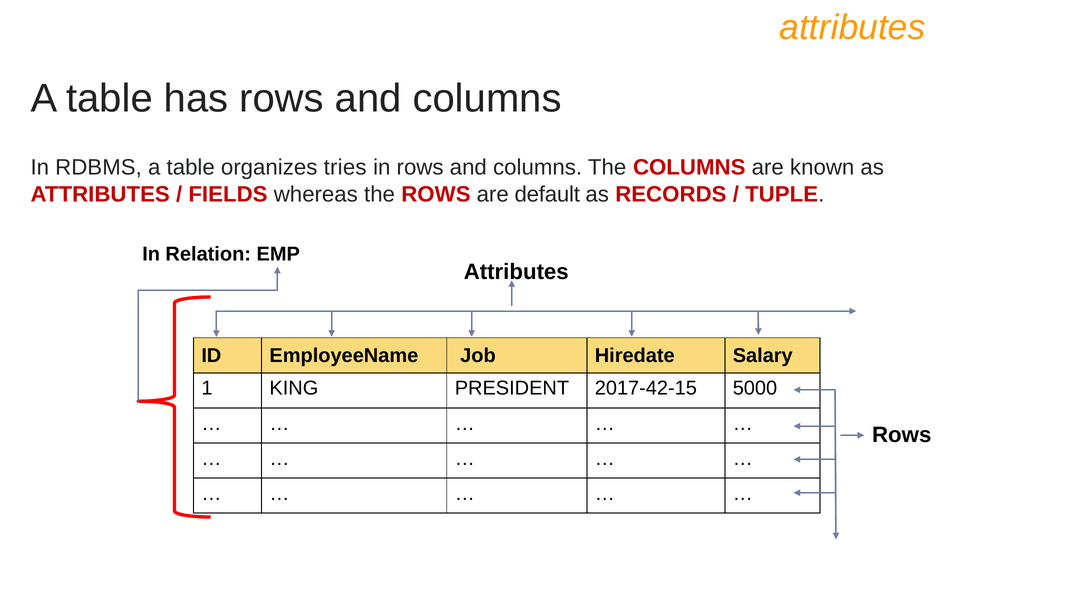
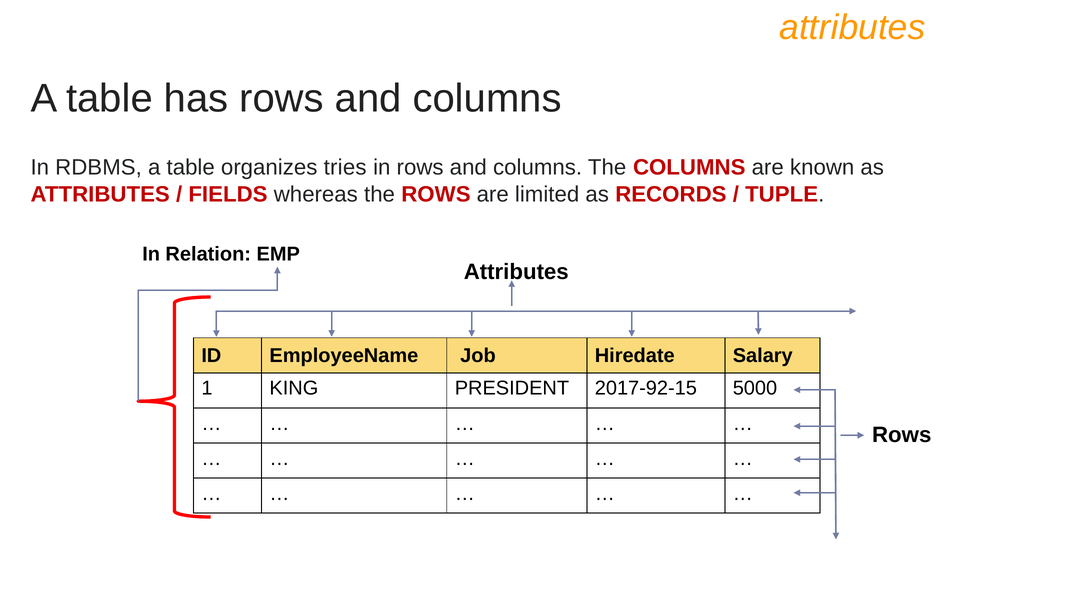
default: default -> limited
2017-42-15: 2017-42-15 -> 2017-92-15
